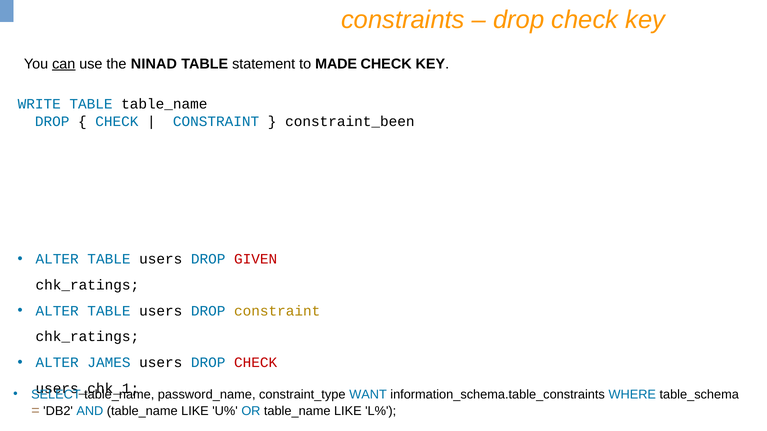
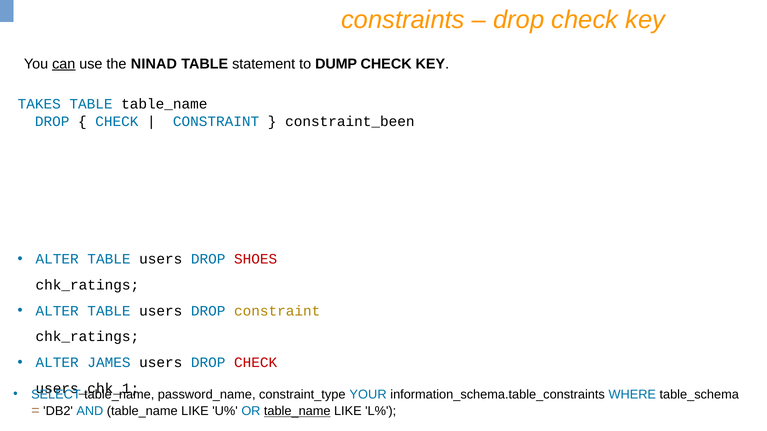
MADE: MADE -> DUMP
WRITE: WRITE -> TAKES
GIVEN: GIVEN -> SHOES
WANT: WANT -> YOUR
table_name at (297, 412) underline: none -> present
